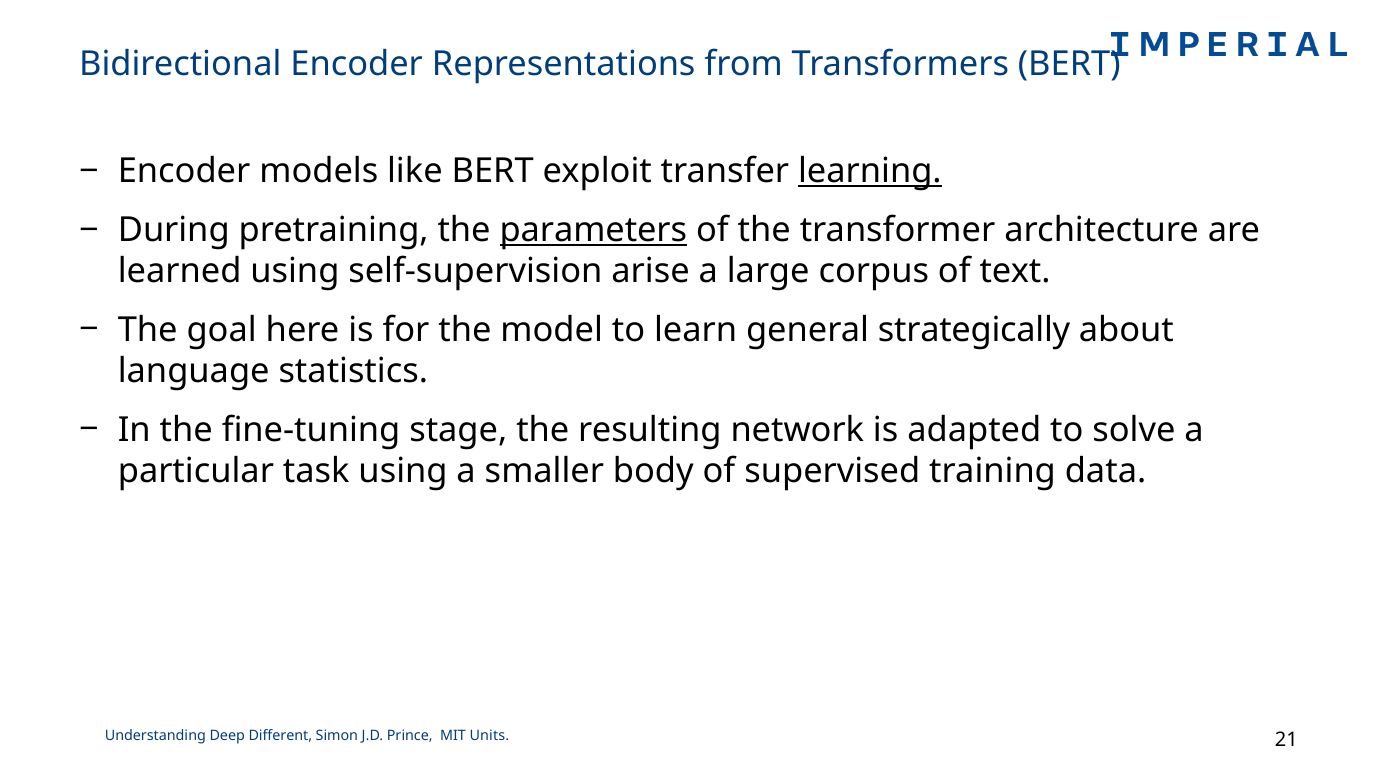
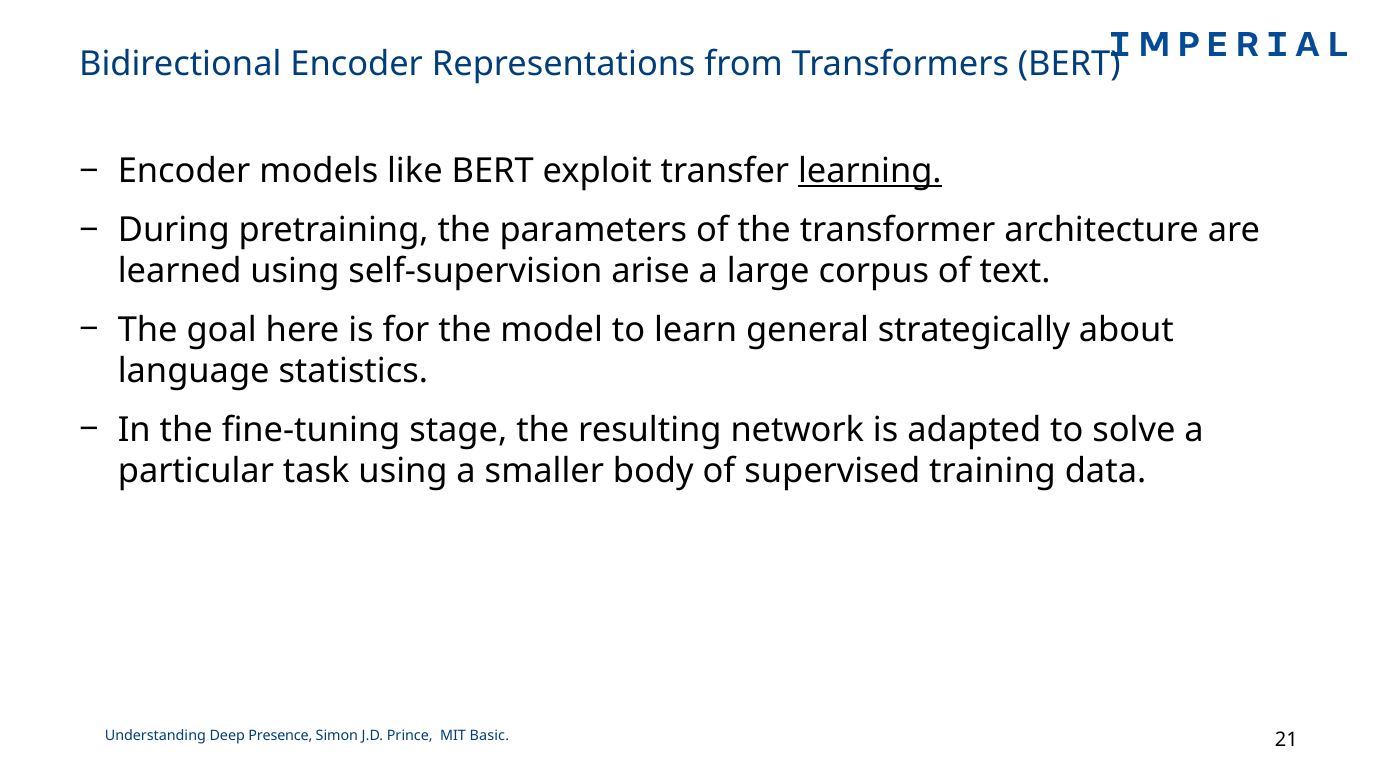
parameters underline: present -> none
Different: Different -> Presence
Units: Units -> Basic
